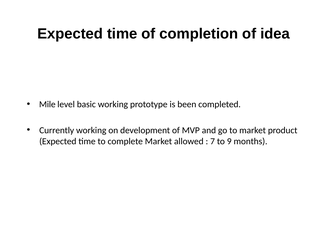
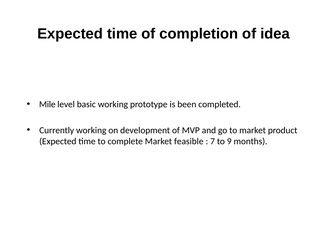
allowed: allowed -> feasible
